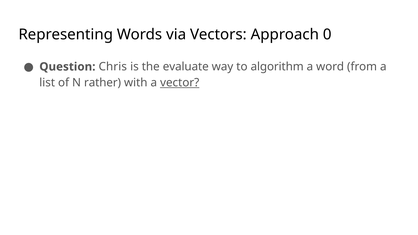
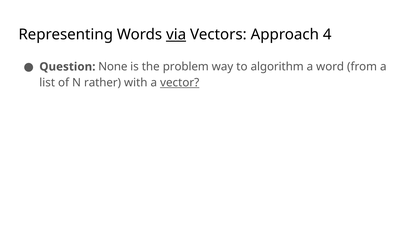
via underline: none -> present
0: 0 -> 4
Chris: Chris -> None
evaluate: evaluate -> problem
